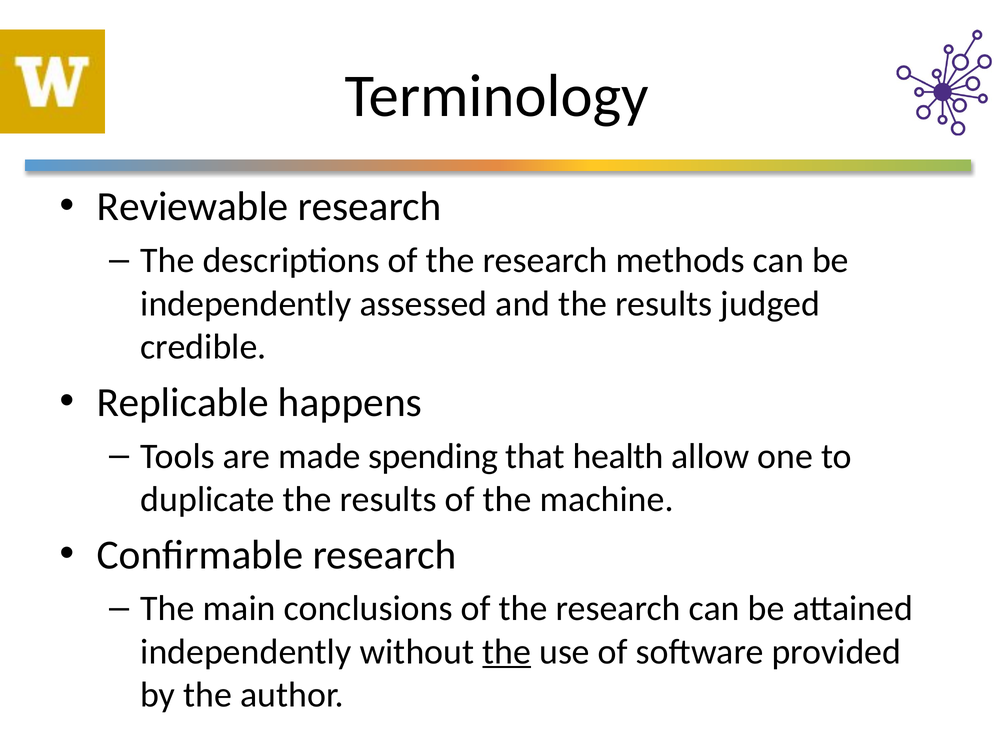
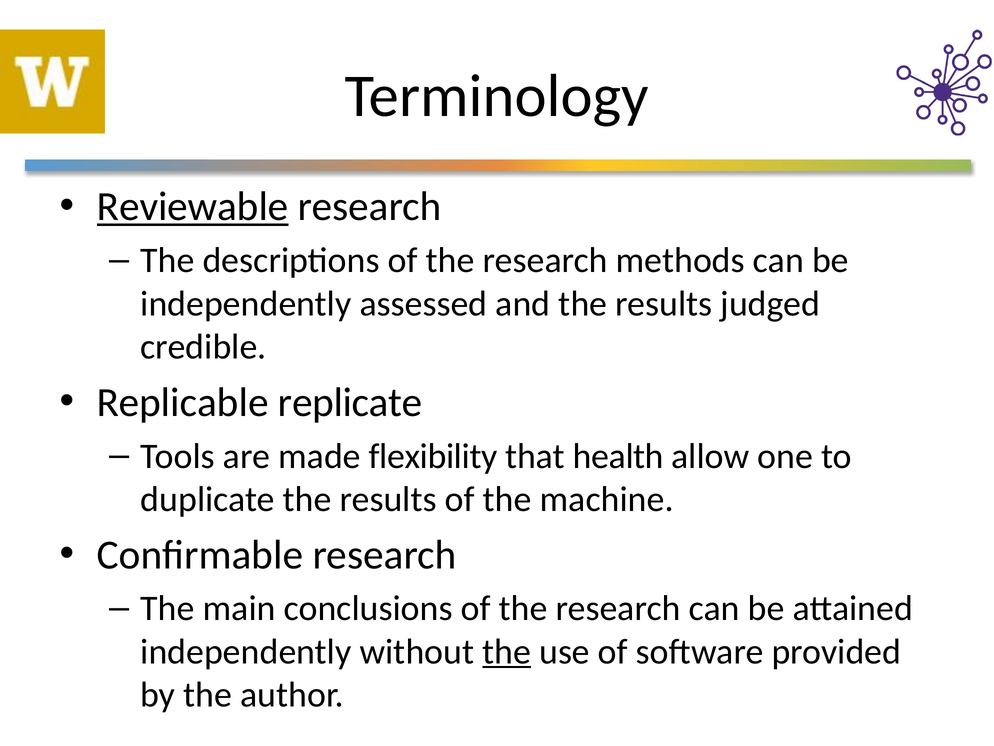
Reviewable underline: none -> present
happens: happens -> replicate
spending: spending -> flexibility
